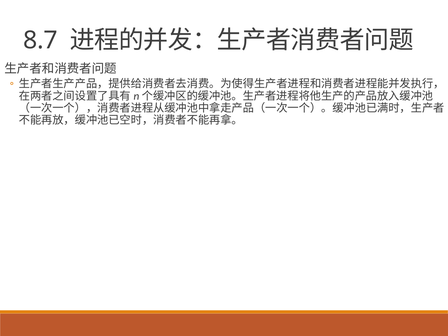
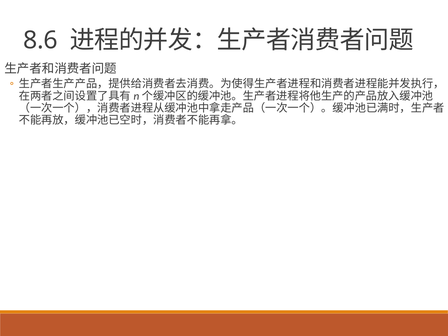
8.7: 8.7 -> 8.6
